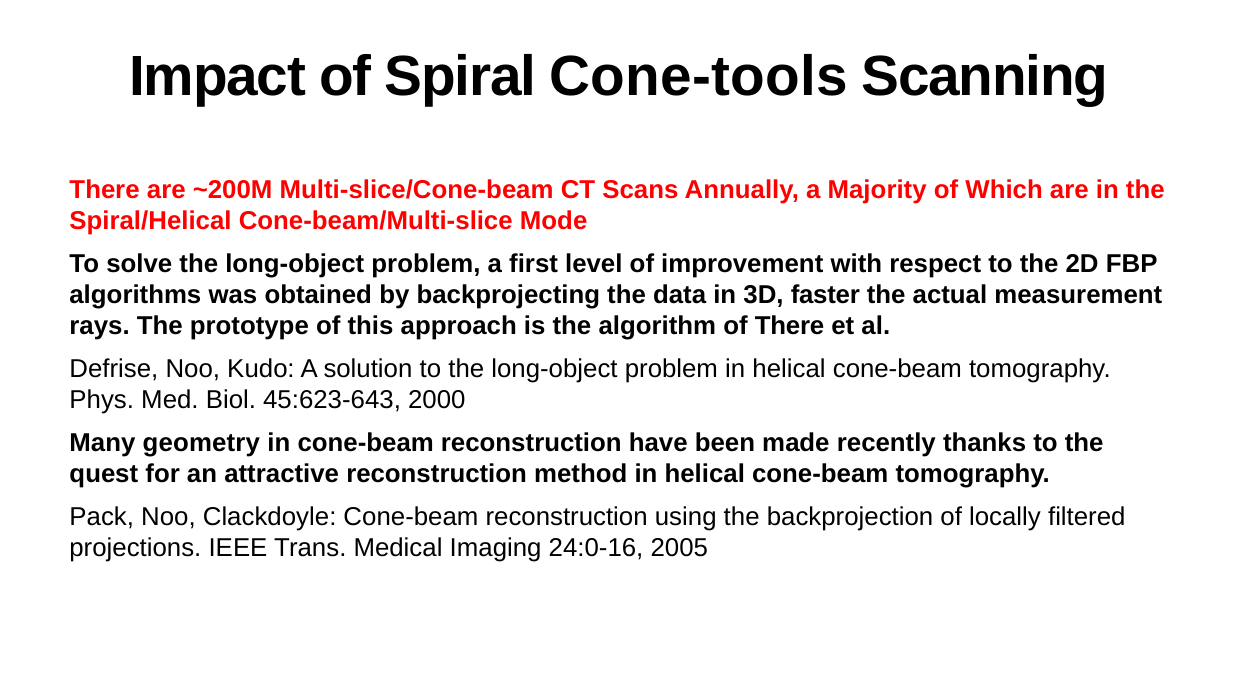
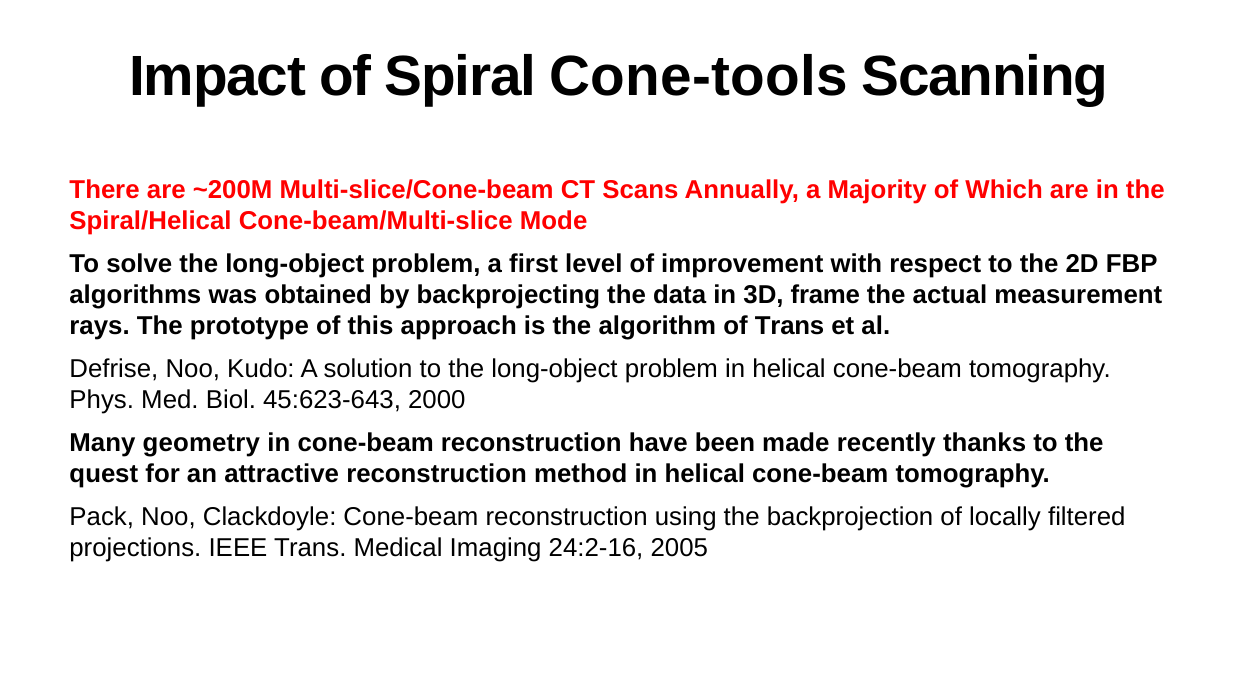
faster: faster -> frame
of There: There -> Trans
24:0-16: 24:0-16 -> 24:2-16
